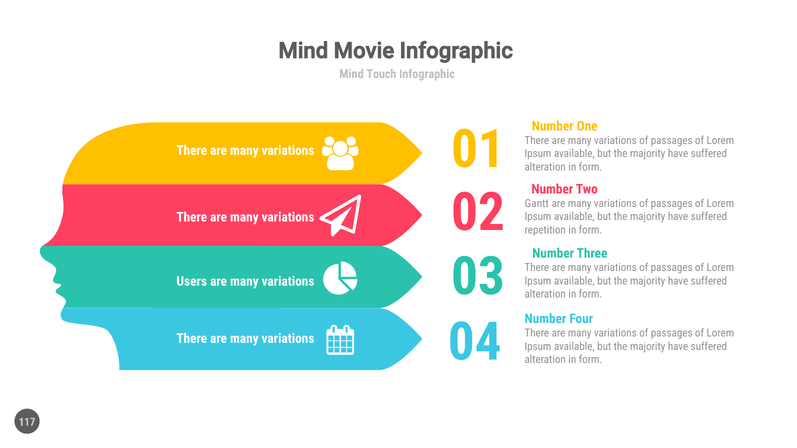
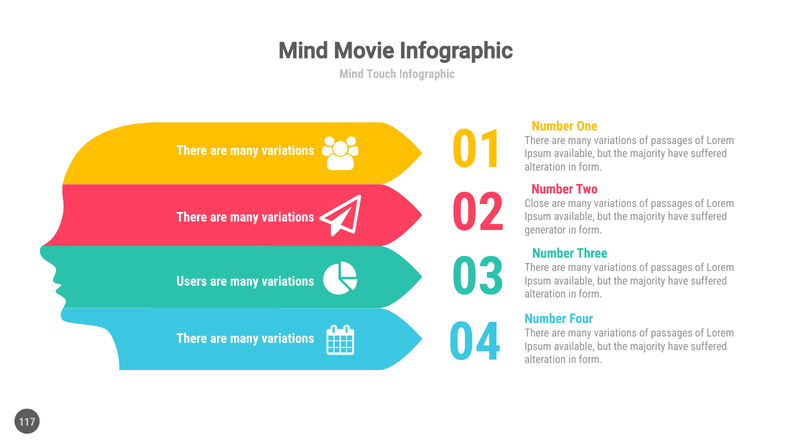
Gantt: Gantt -> Close
repetition: repetition -> generator
